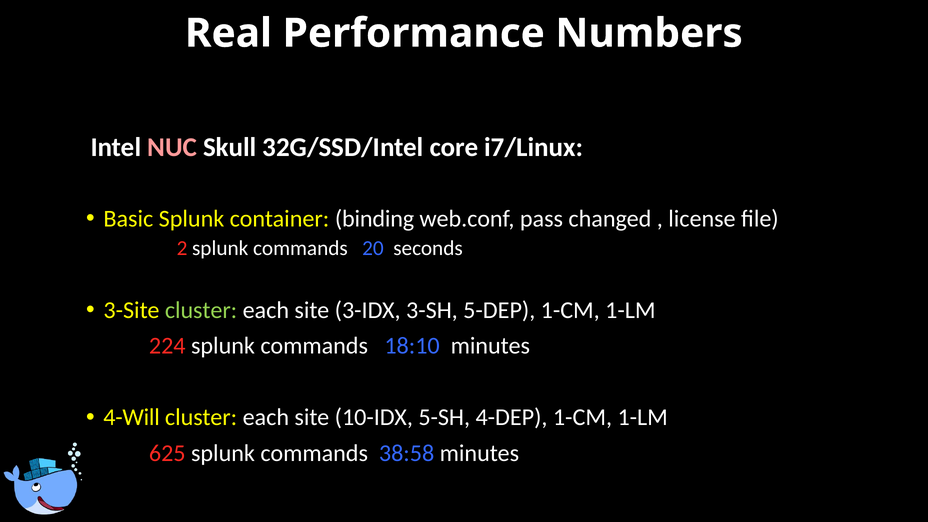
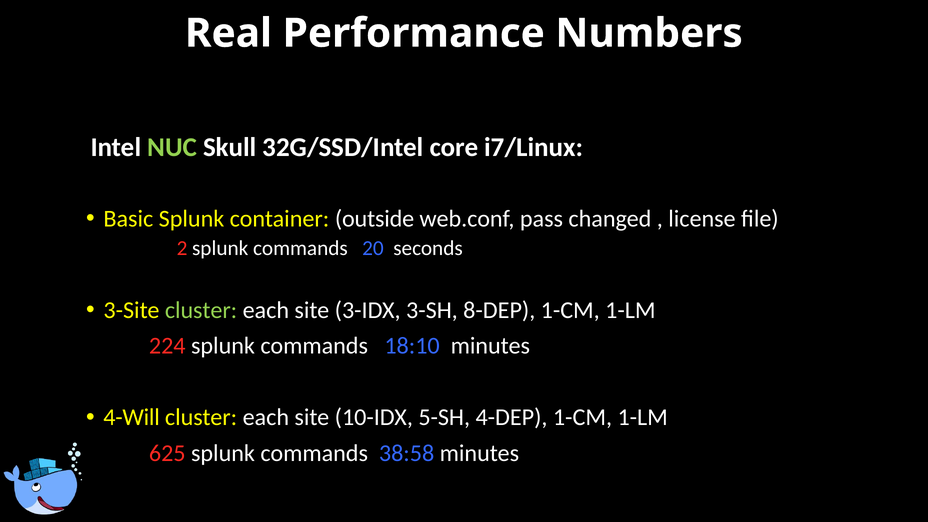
NUC colour: pink -> light green
binding: binding -> outside
5-DEP: 5-DEP -> 8-DEP
